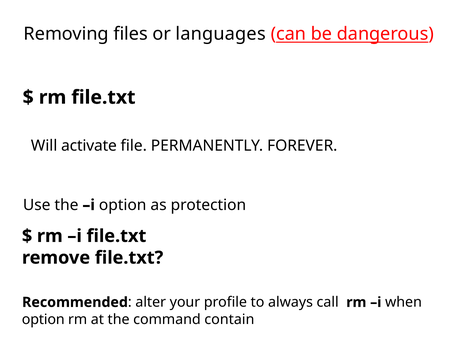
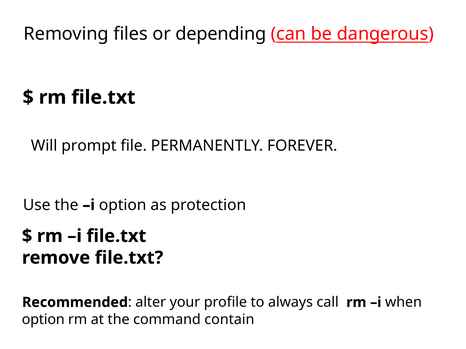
languages: languages -> depending
activate: activate -> prompt
